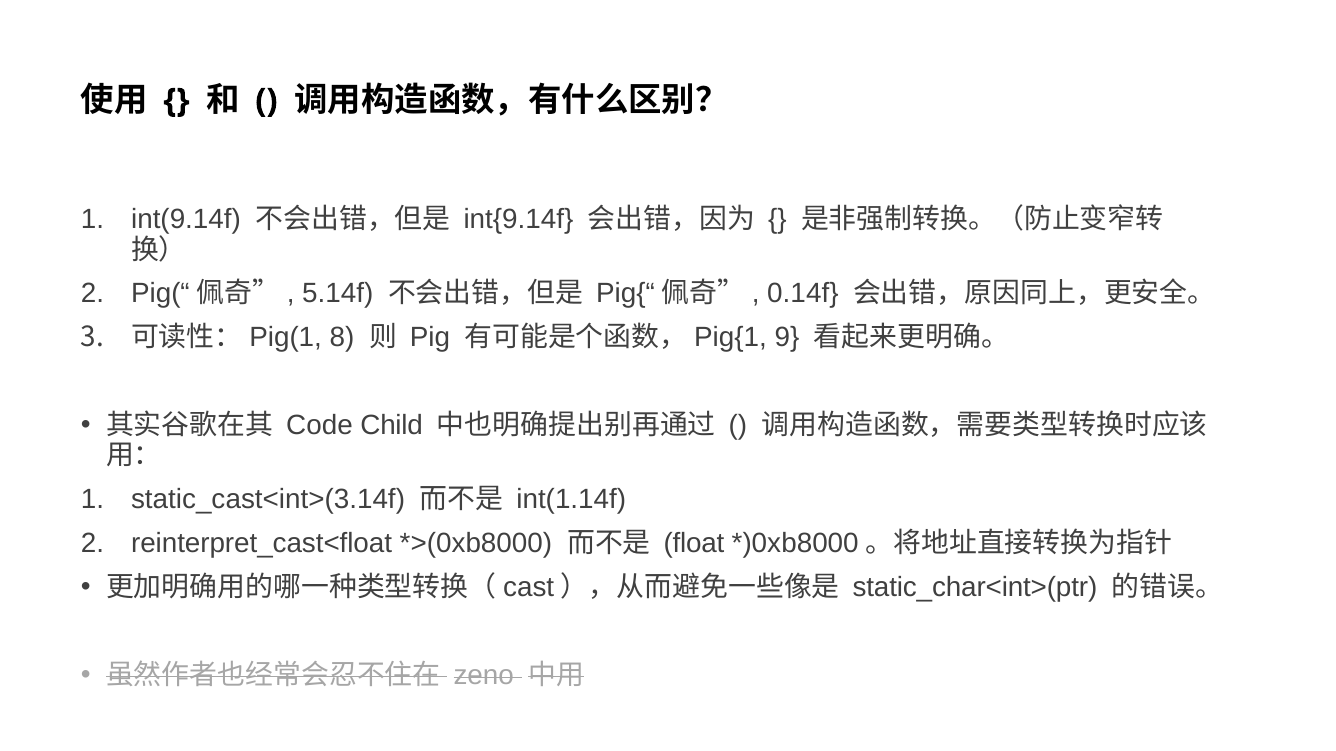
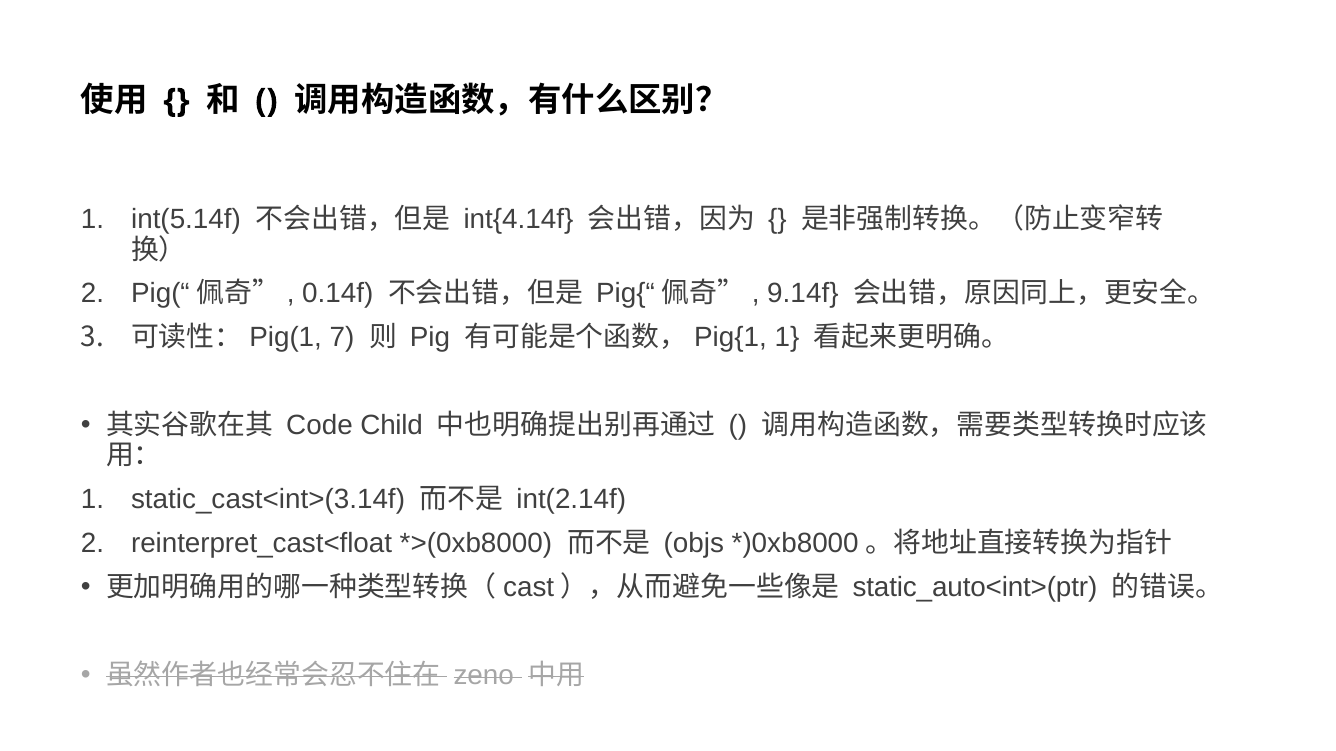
int(9.14f: int(9.14f -> int(5.14f
int{9.14f: int{9.14f -> int{4.14f
5.14f: 5.14f -> 0.14f
0.14f: 0.14f -> 9.14f
8: 8 -> 7
9 at (787, 338): 9 -> 1
int(1.14f: int(1.14f -> int(2.14f
float: float -> objs
static_char<int>(ptr: static_char<int>(ptr -> static_auto<int>(ptr
